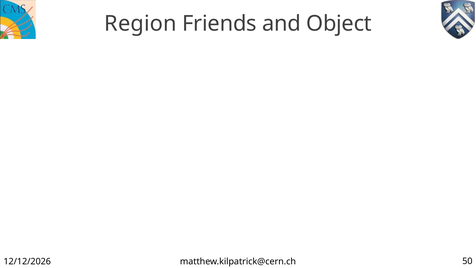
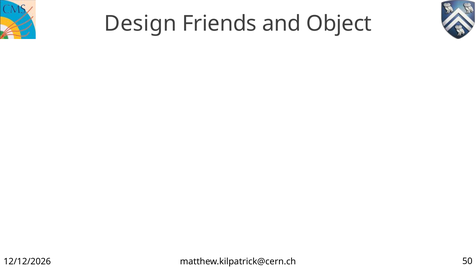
Region: Region -> Design
